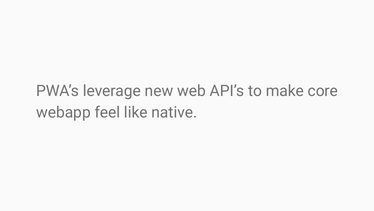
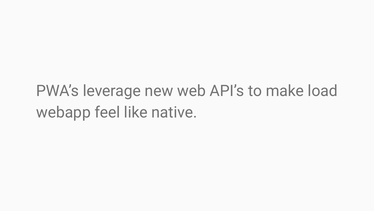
core: core -> load
